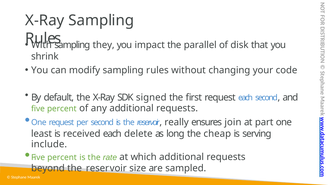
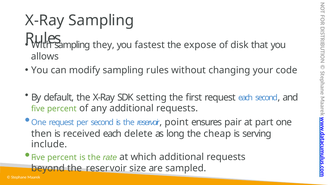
impact: impact -> fastest
parallel: parallel -> expose
shrink: shrink -> allows
signed: signed -> setting
really: really -> point
join: join -> pair
least: least -> then
